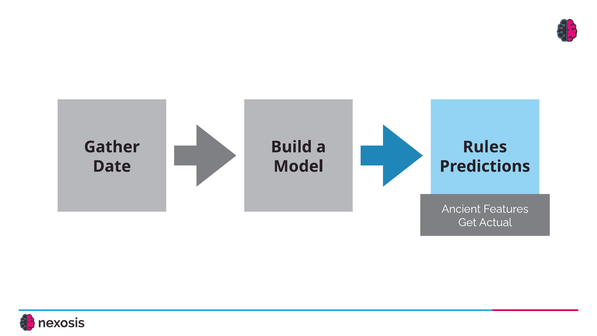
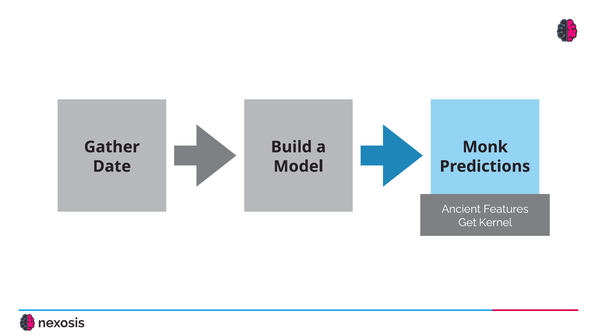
Rules: Rules -> Monk
Actual: Actual -> Kernel
